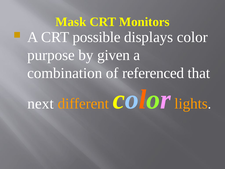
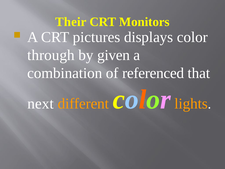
Mask: Mask -> Their
possible: possible -> pictures
purpose: purpose -> through
